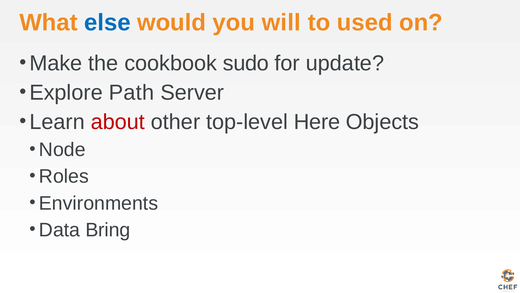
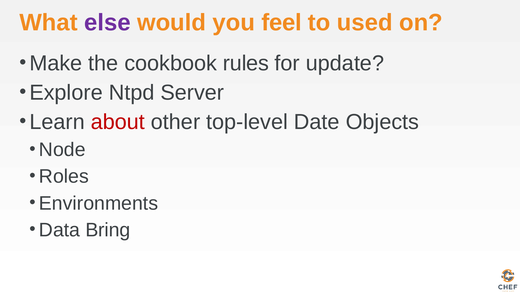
else colour: blue -> purple
will: will -> feel
sudo: sudo -> rules
Path: Path -> Ntpd
Here: Here -> Date
